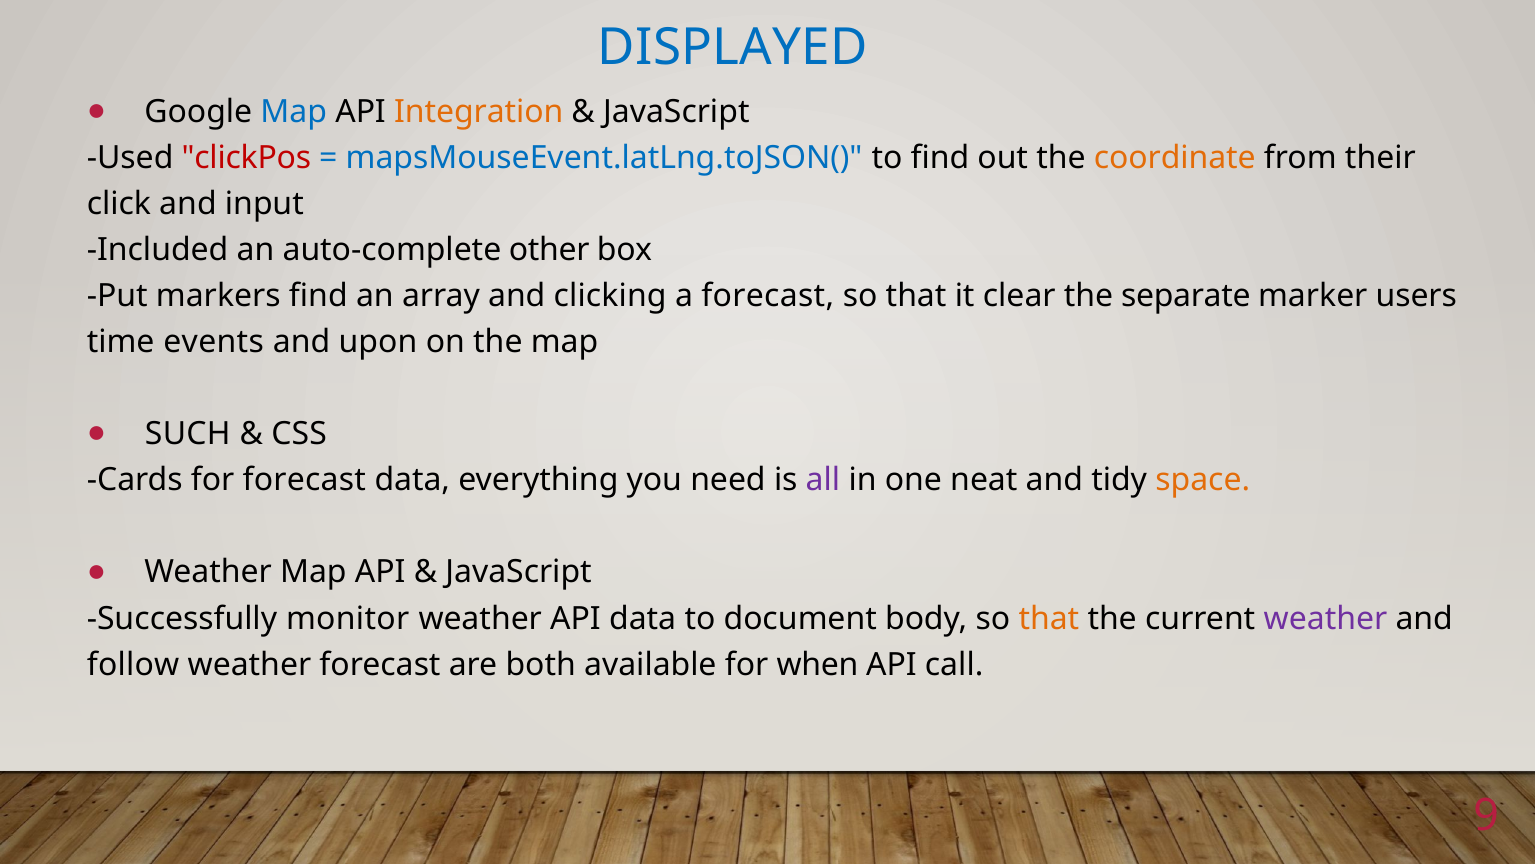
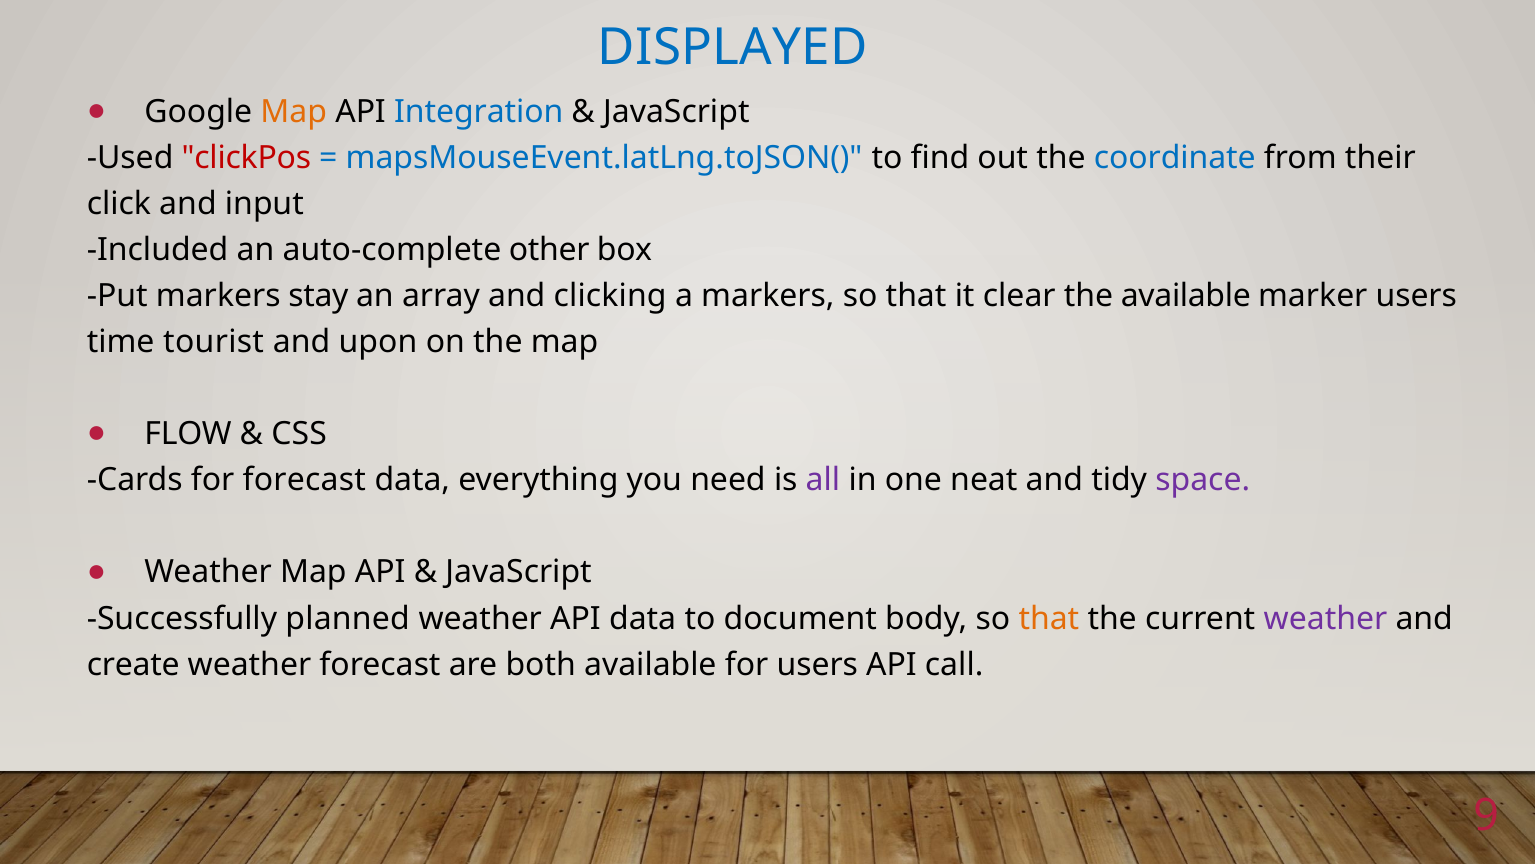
Map at (294, 112) colour: blue -> orange
Integration colour: orange -> blue
coordinate colour: orange -> blue
markers find: find -> stay
a forecast: forecast -> markers
the separate: separate -> available
events: events -> tourist
SUCH: SUCH -> FLOW
space colour: orange -> purple
monitor: monitor -> planned
follow: follow -> create
for when: when -> users
